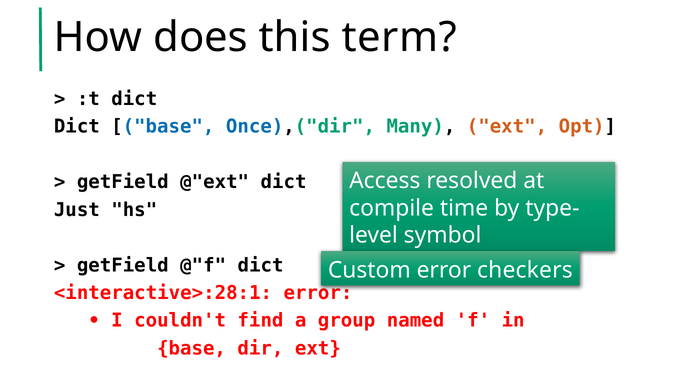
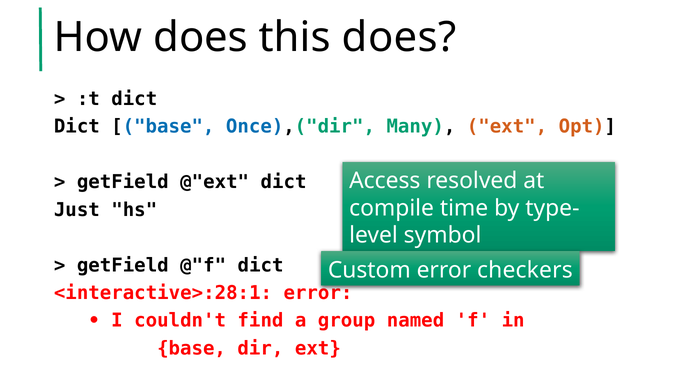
this term: term -> does
